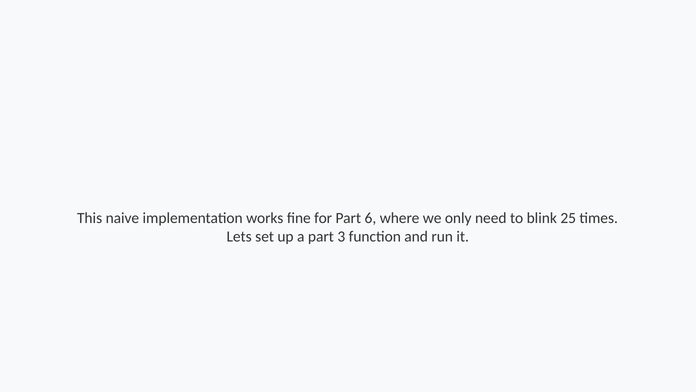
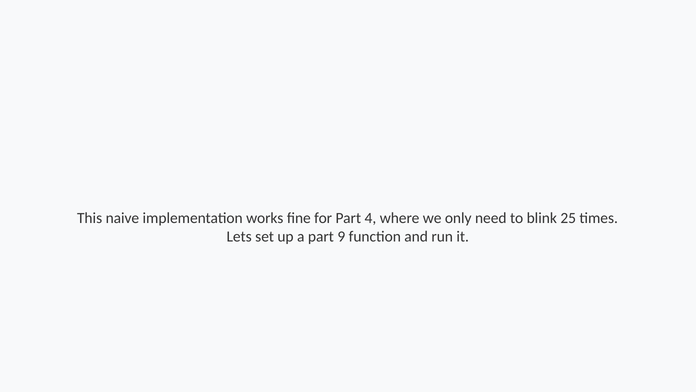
6: 6 -> 4
3: 3 -> 9
